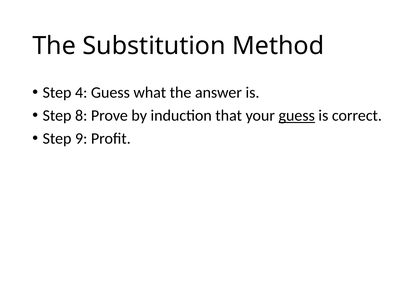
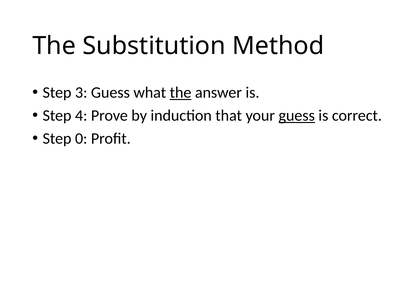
4: 4 -> 3
the at (181, 93) underline: none -> present
8: 8 -> 4
9: 9 -> 0
